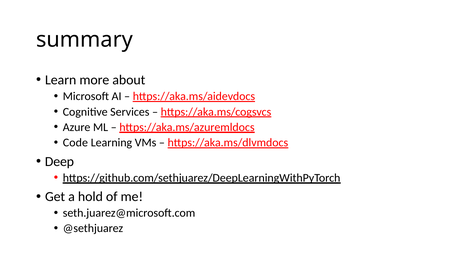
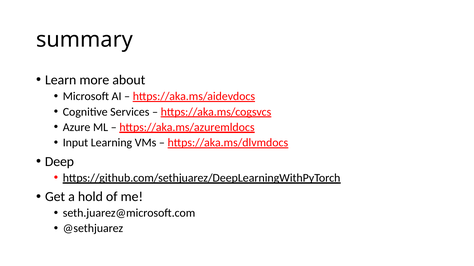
Code: Code -> Input
